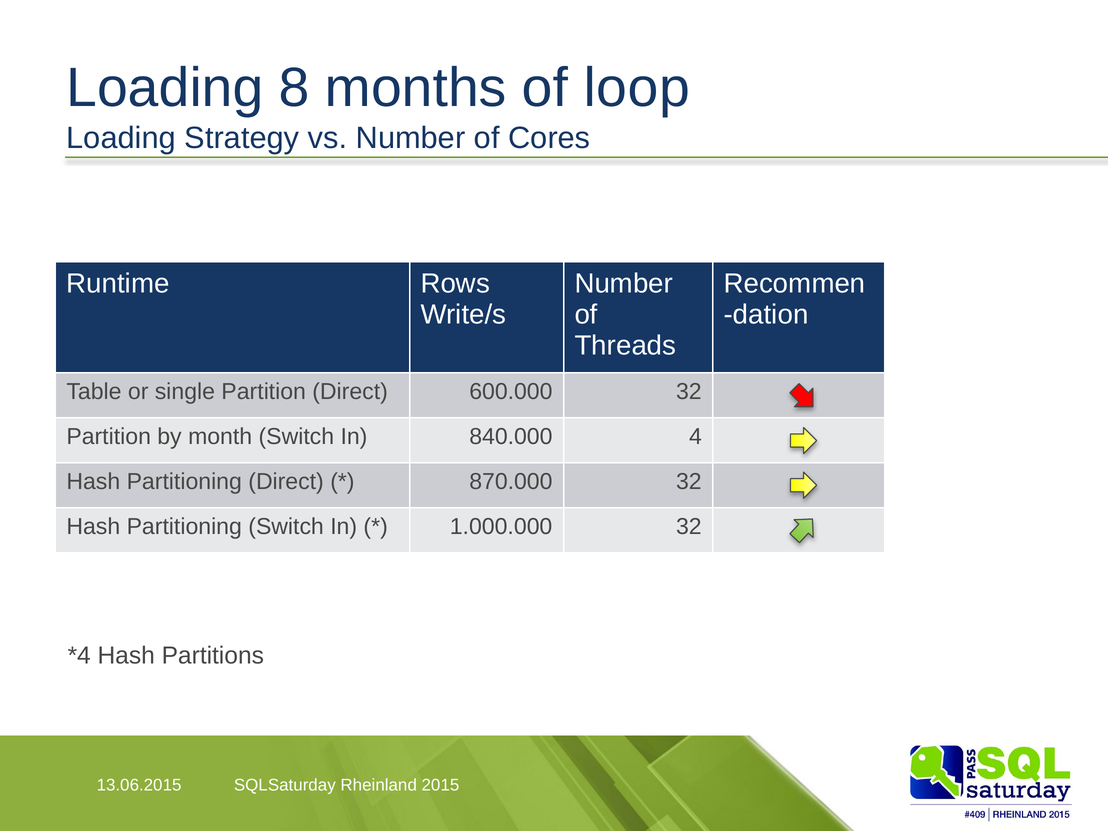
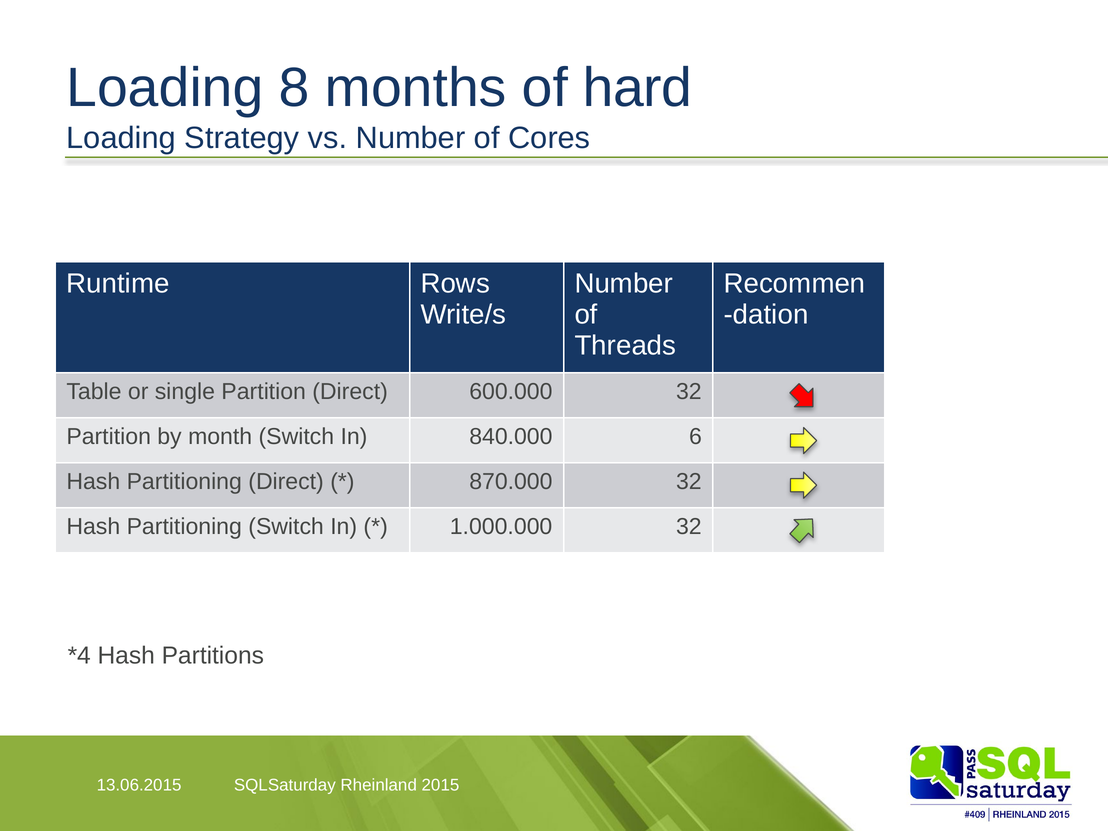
loop: loop -> hard
4: 4 -> 6
